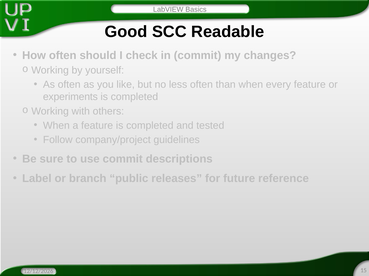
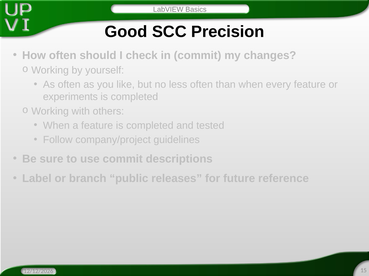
Readable: Readable -> Precision
